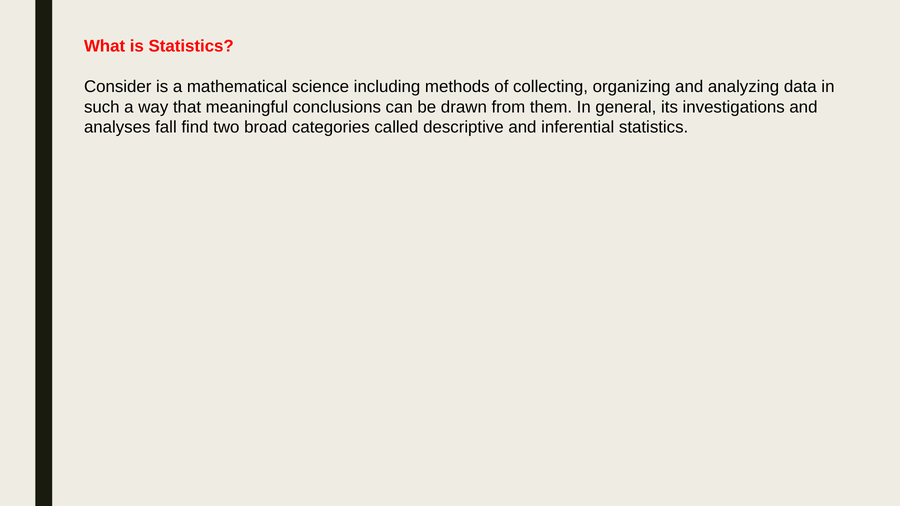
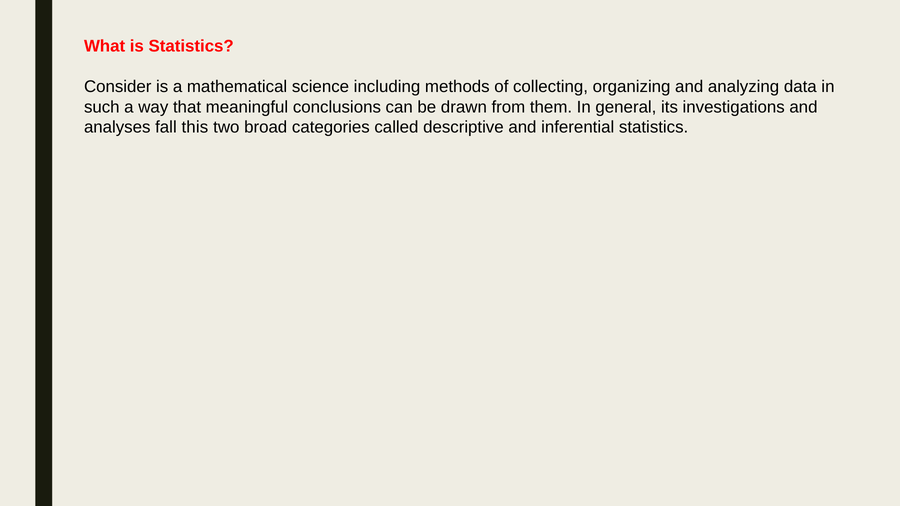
find: find -> this
